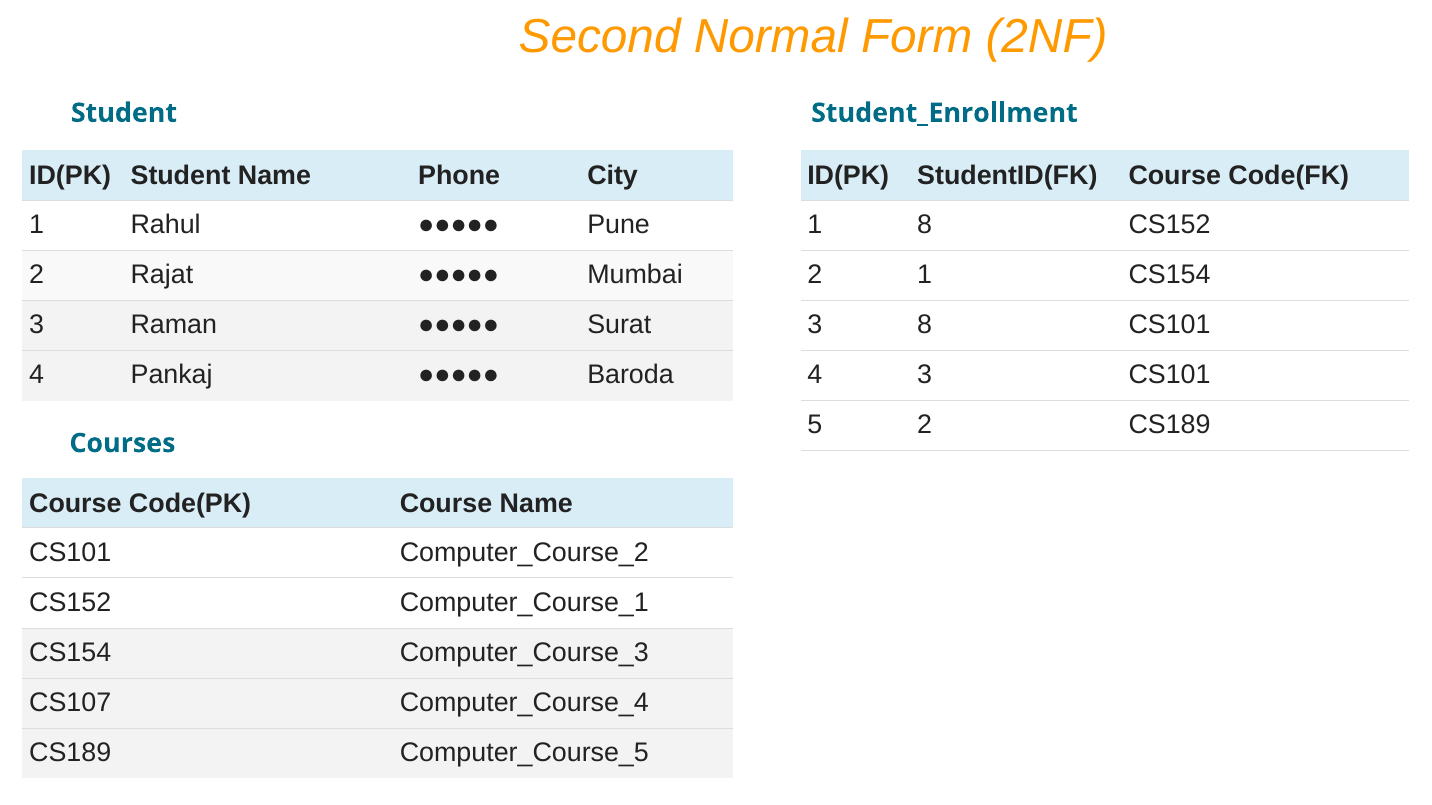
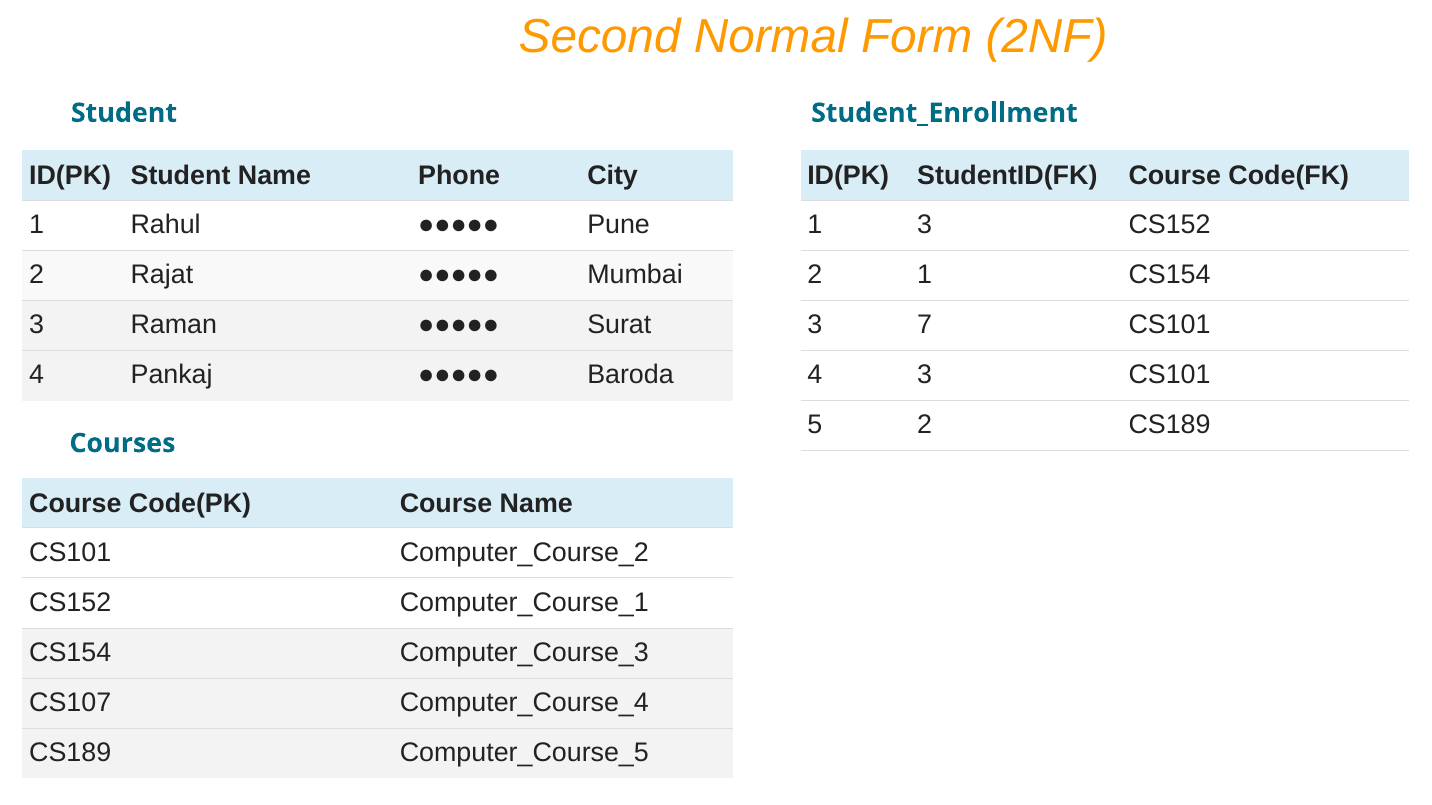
1 8: 8 -> 3
3 8: 8 -> 7
